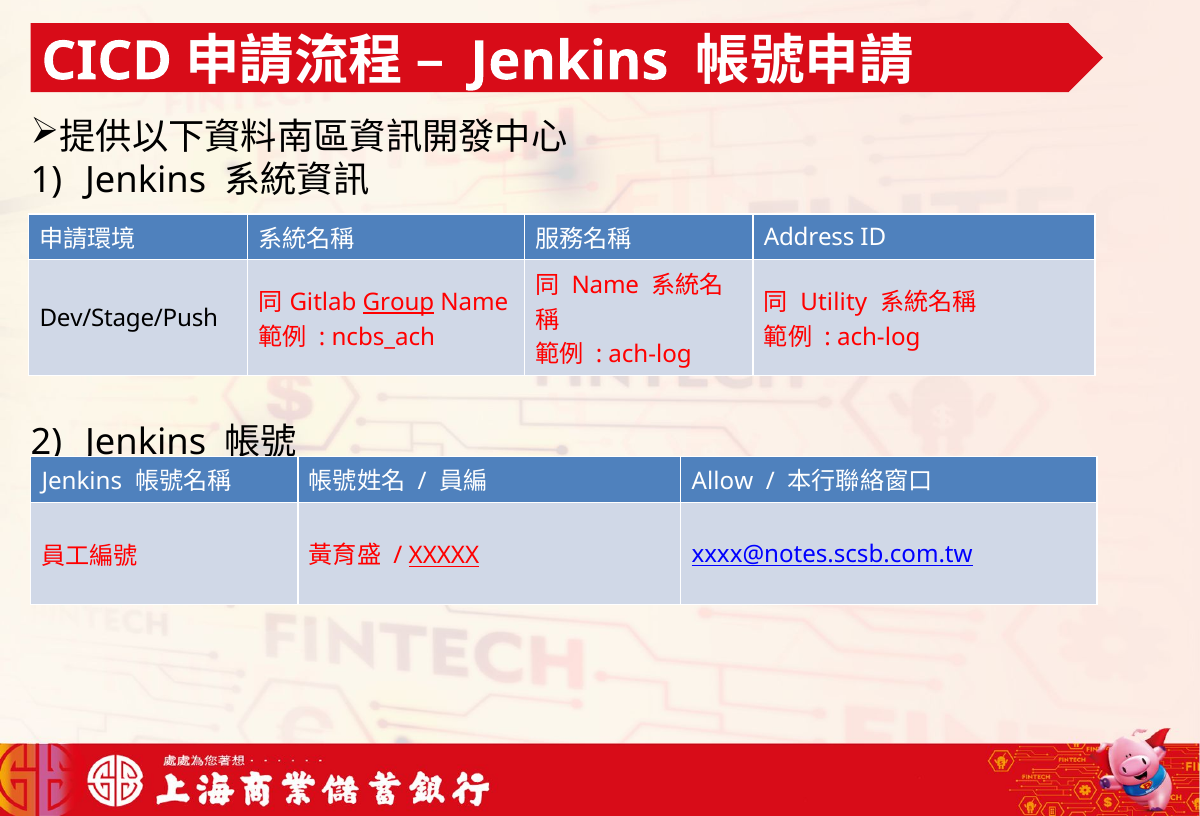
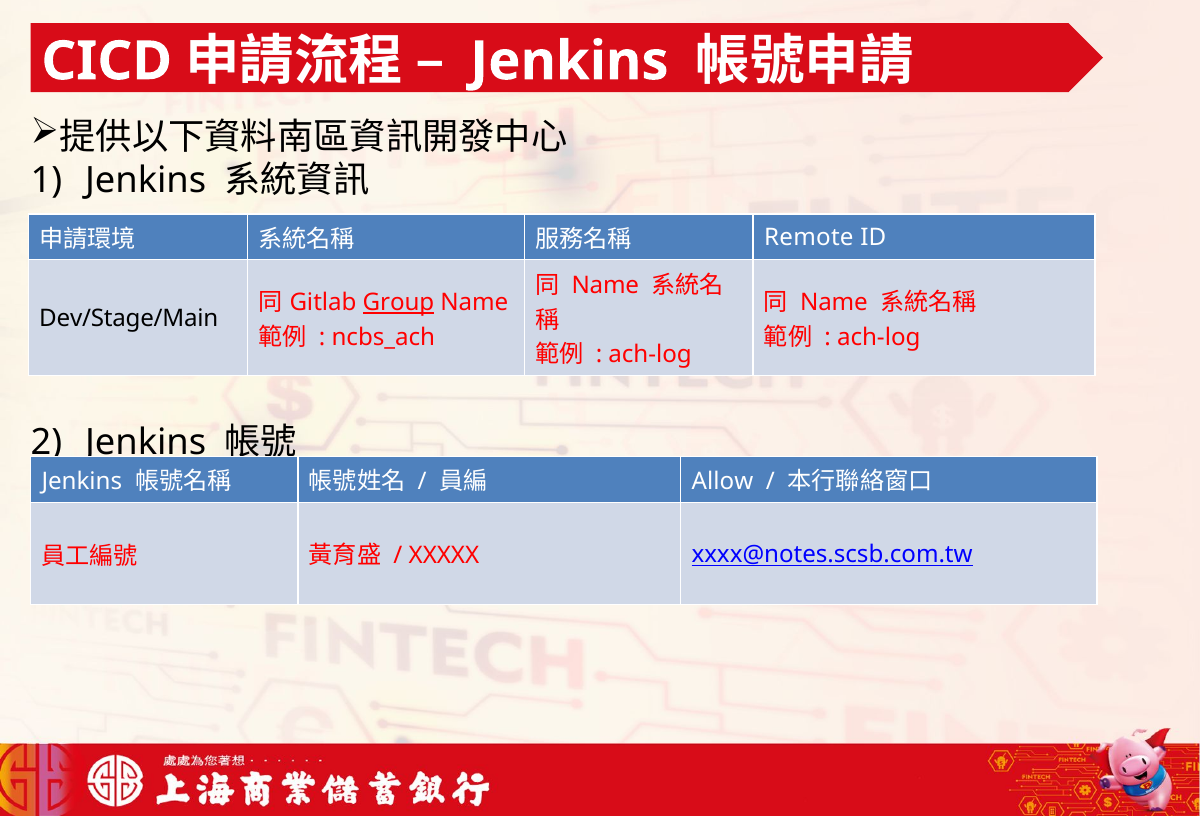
Address: Address -> Remote
Utility at (834, 303): Utility -> Name
Dev/Stage/Push: Dev/Stage/Push -> Dev/Stage/Main
XXXXX underline: present -> none
